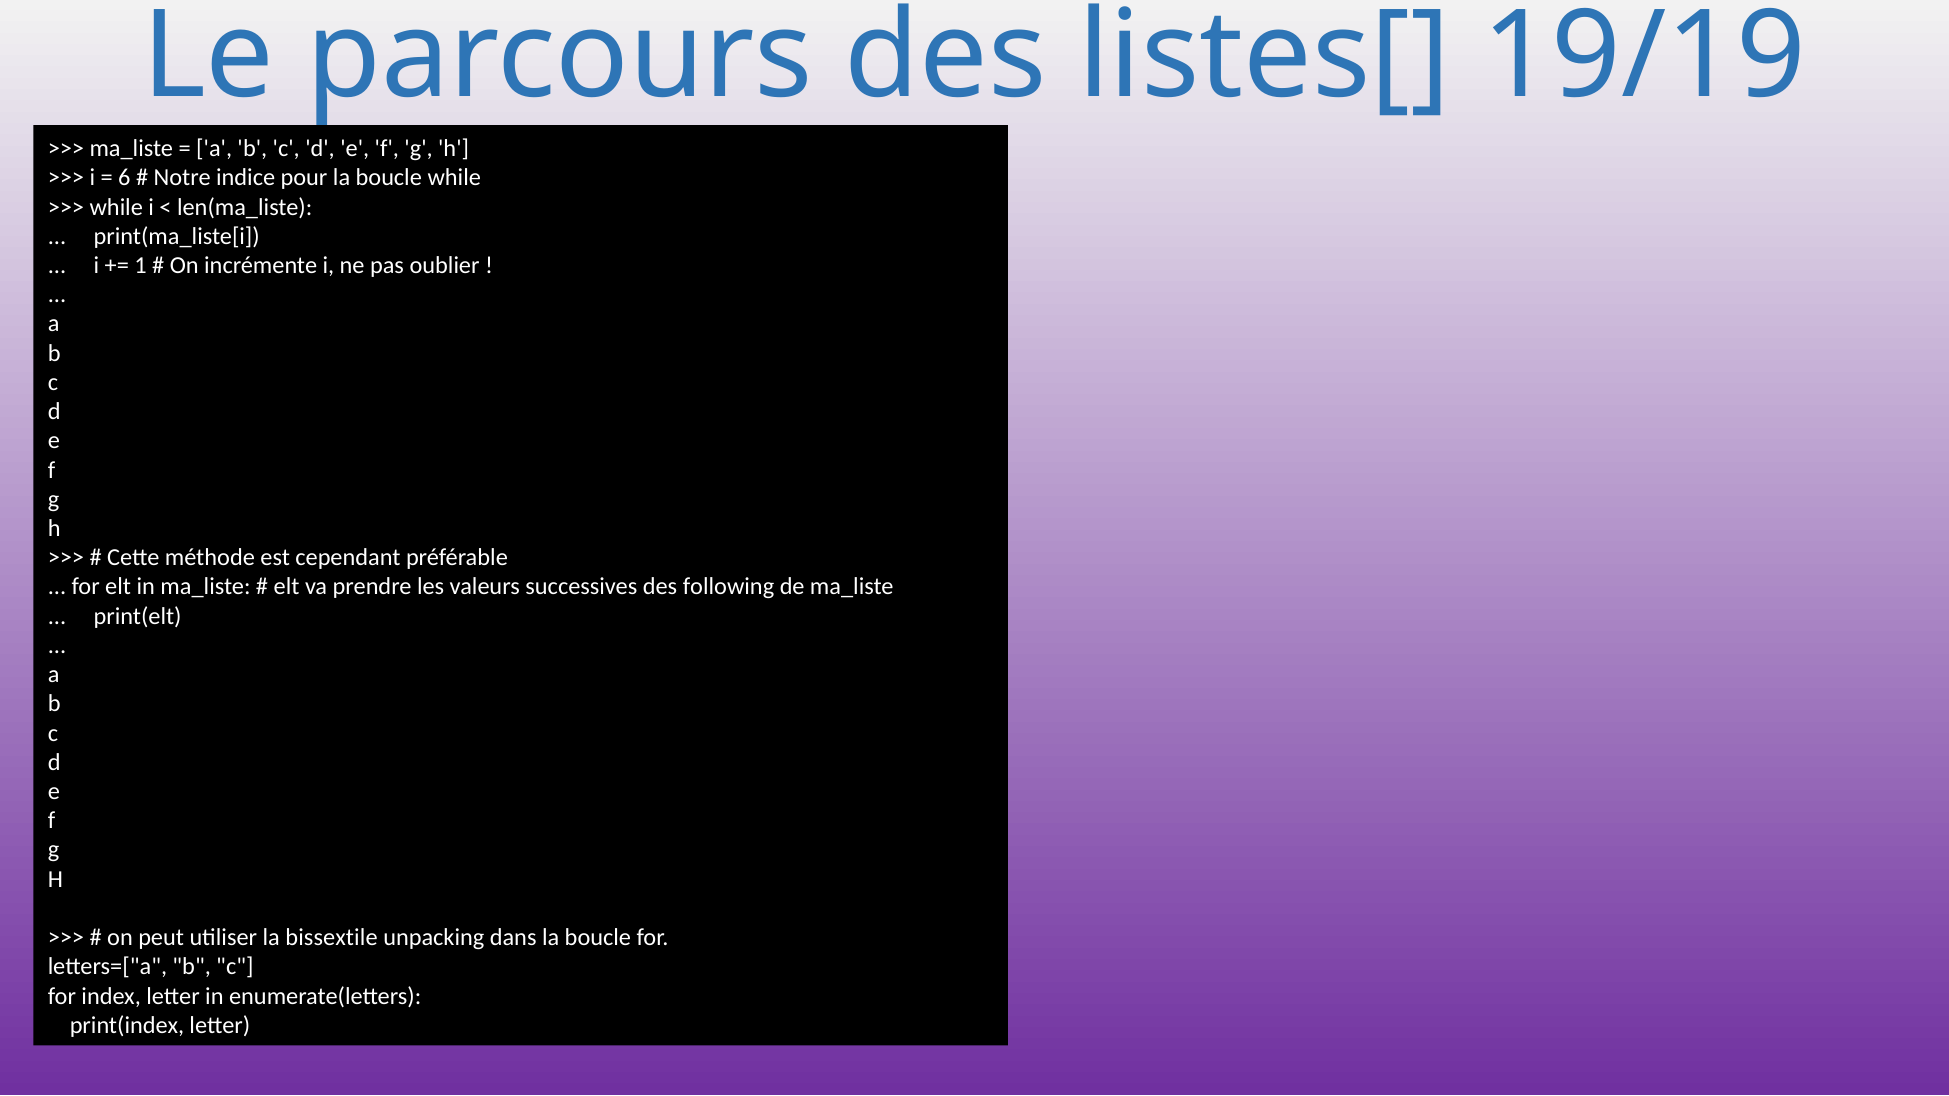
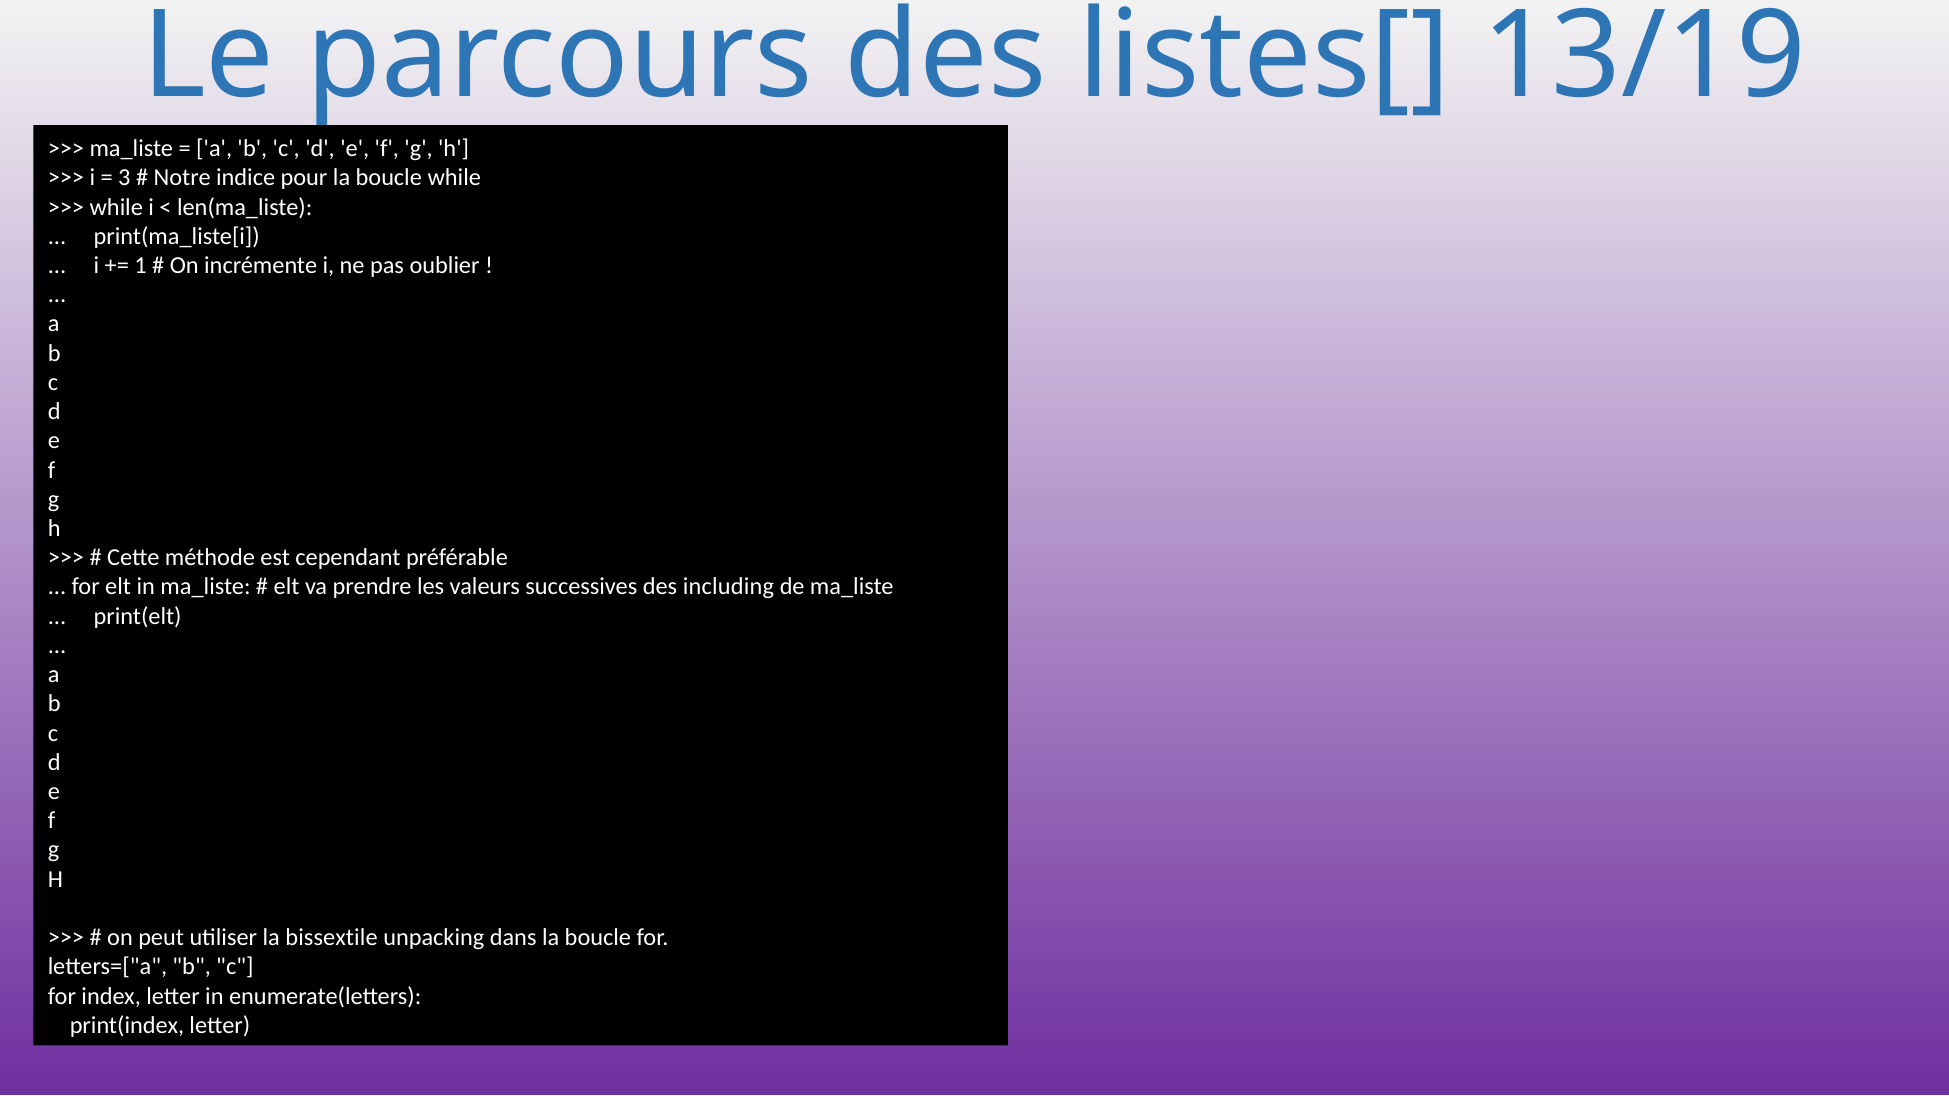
19/19: 19/19 -> 13/19
6: 6 -> 3
following: following -> including
